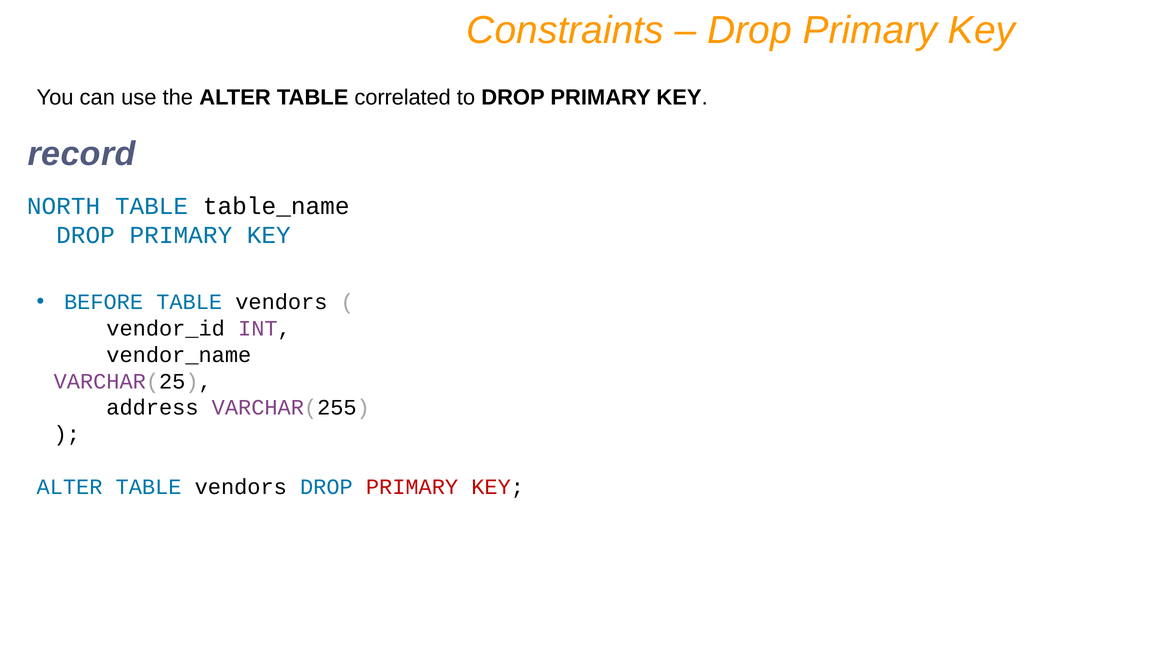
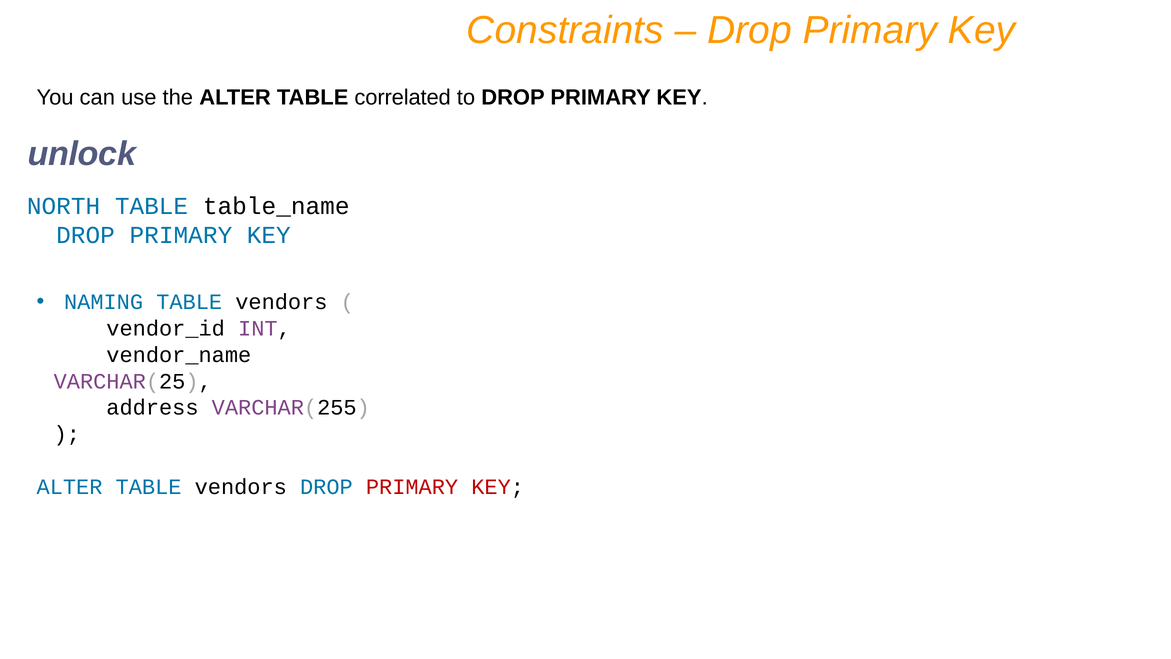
record: record -> unlock
BEFORE: BEFORE -> NAMING
